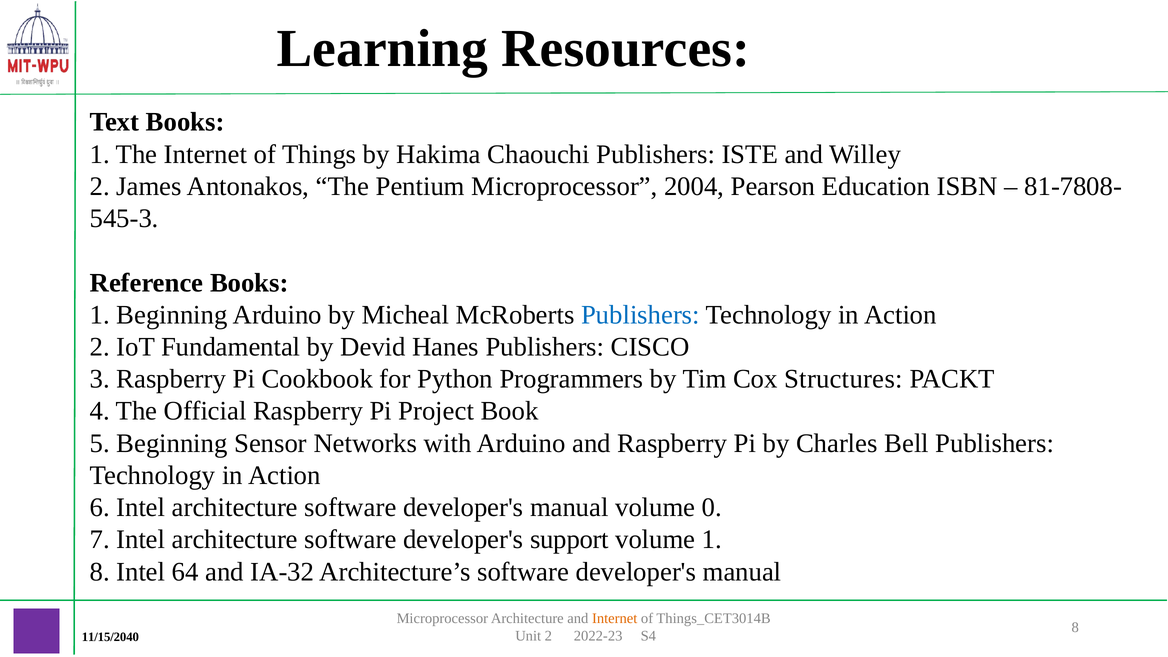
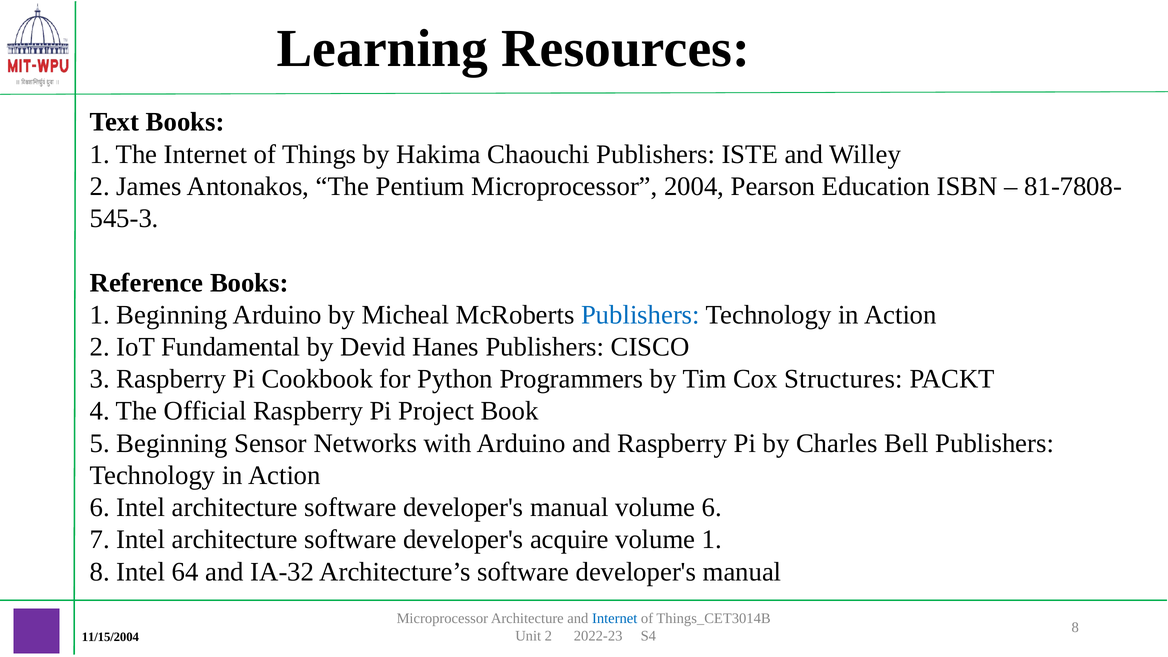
volume 0: 0 -> 6
support: support -> acquire
Internet at (615, 619) colour: orange -> blue
11/15/2040: 11/15/2040 -> 11/15/2004
